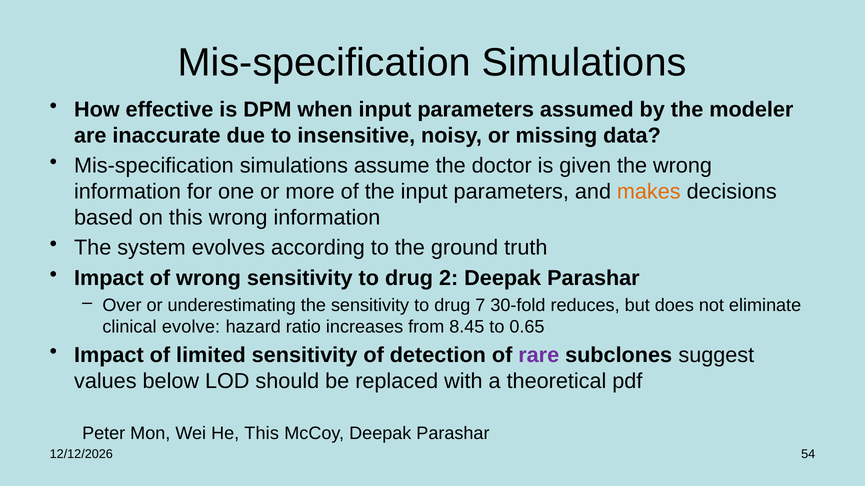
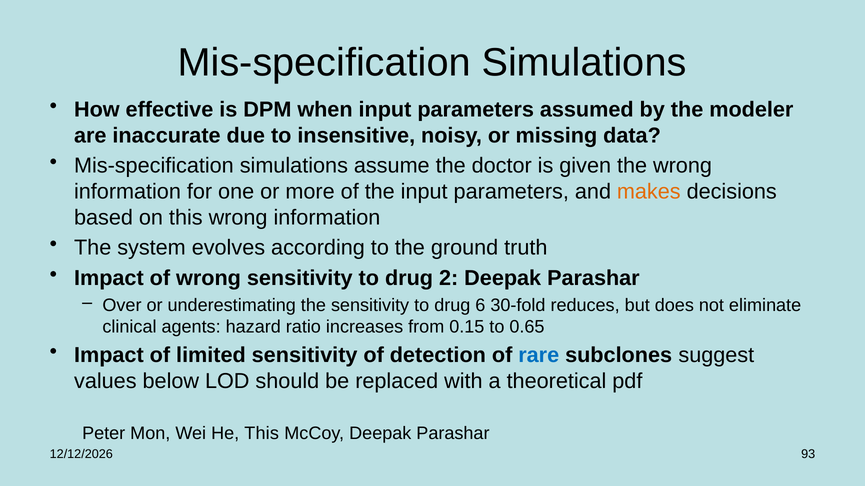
7: 7 -> 6
evolve: evolve -> agents
8.45: 8.45 -> 0.15
rare colour: purple -> blue
54: 54 -> 93
